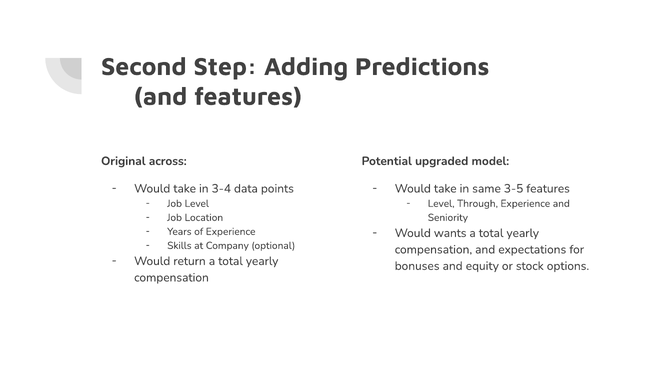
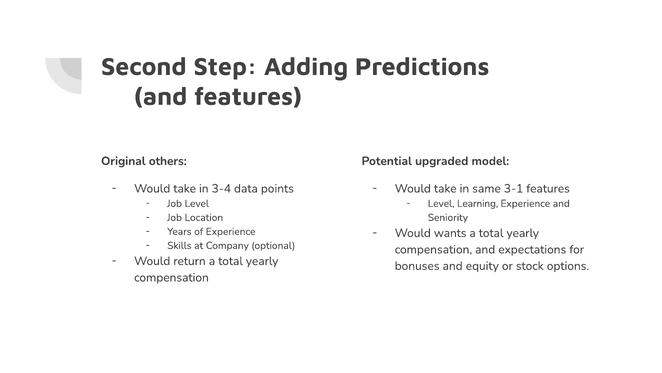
across: across -> others
3-5: 3-5 -> 3-1
Through: Through -> Learning
